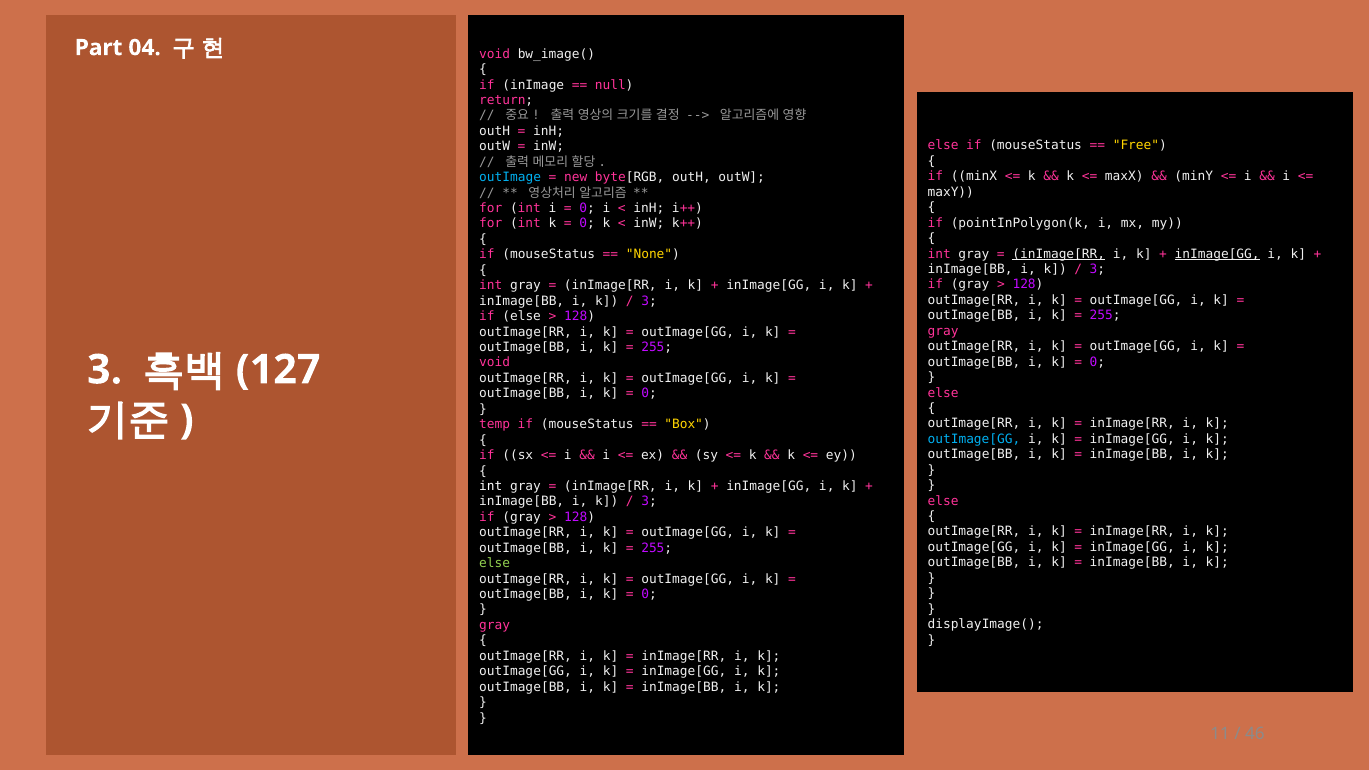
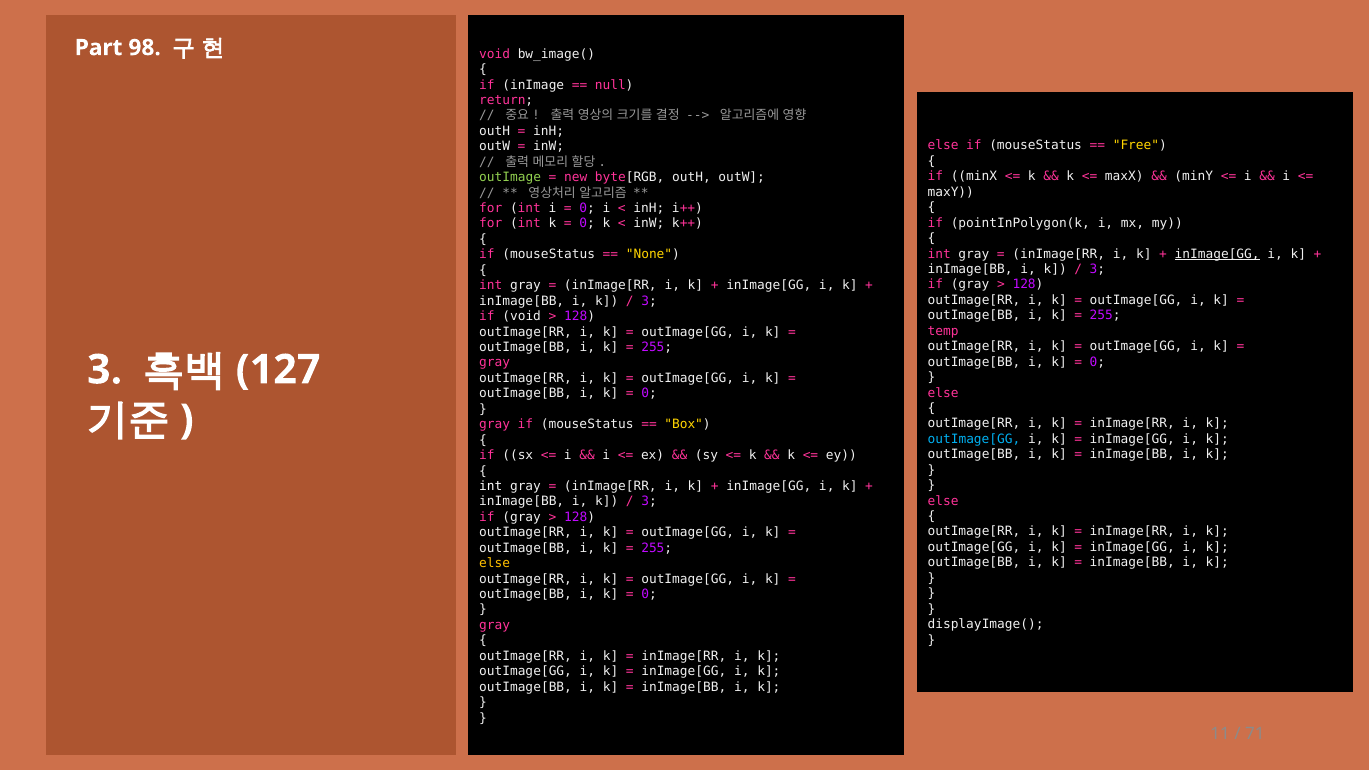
04: 04 -> 98
outImage colour: light blue -> light green
inImage[RR at (1059, 254) underline: present -> none
if else: else -> void
gray at (943, 331): gray -> temp
void at (495, 363): void -> gray
temp at (495, 424): temp -> gray
else at (495, 563) colour: light green -> yellow
46: 46 -> 71
